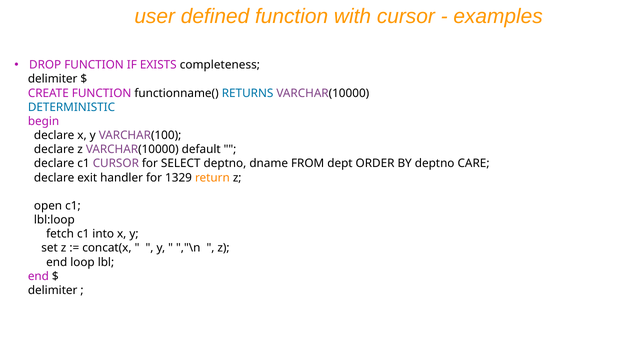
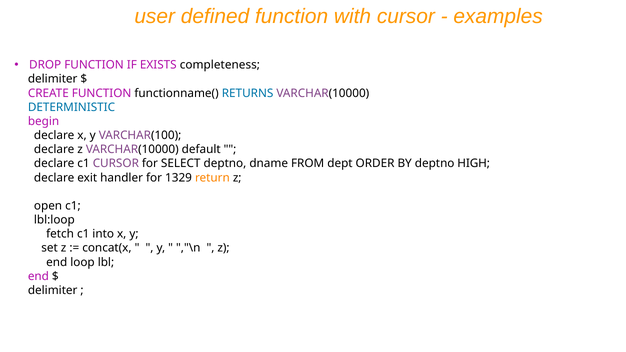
CARE: CARE -> HIGH
